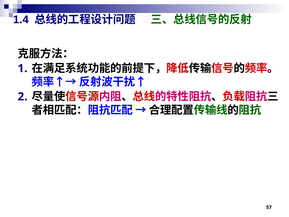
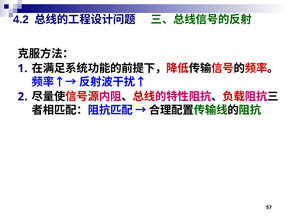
1.4: 1.4 -> 4.2
